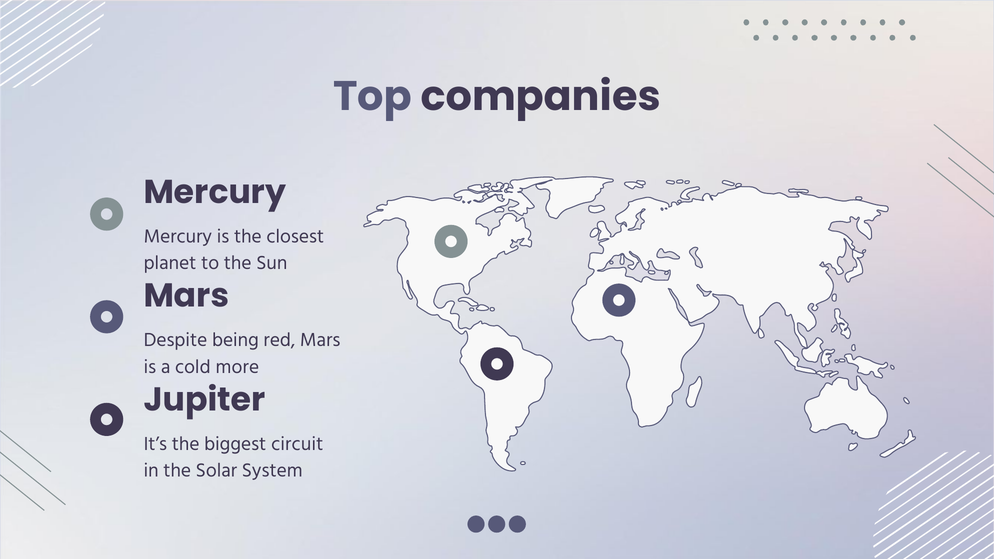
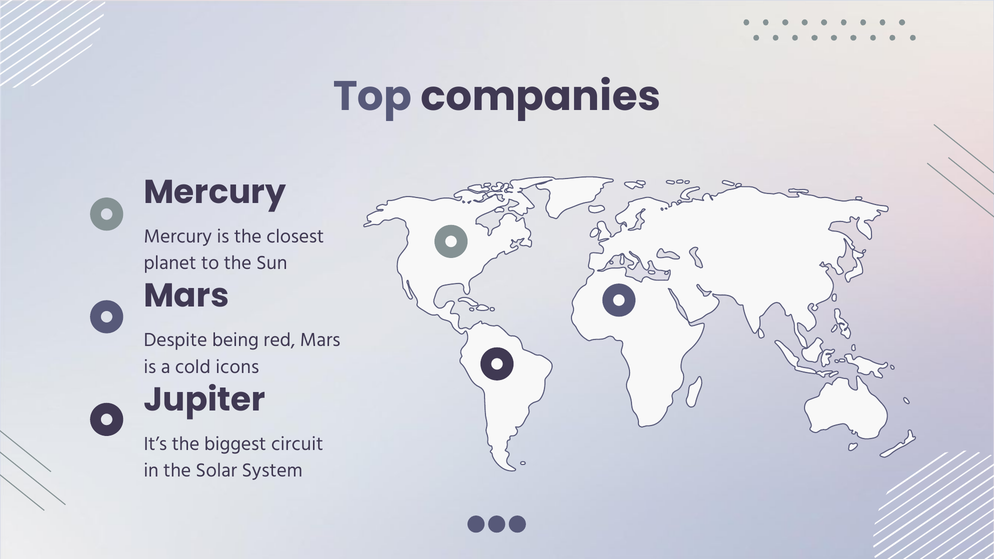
more: more -> icons
